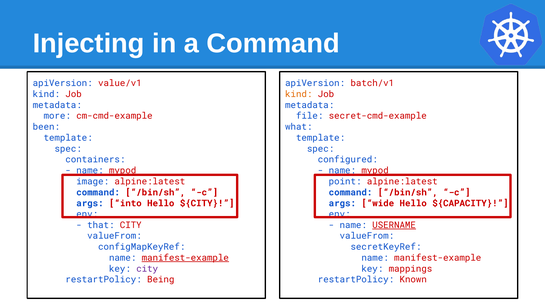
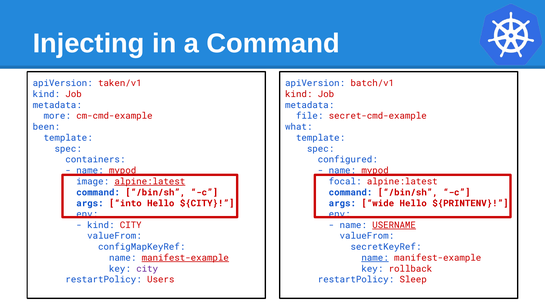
value/v1: value/v1 -> taken/v1
kind at (299, 94) colour: orange -> red
alpine:latest at (150, 181) underline: none -> present
point: point -> focal
${CAPACITY: ${CAPACITY -> ${PRINTENV
that at (101, 225): that -> kind
name at (375, 257) underline: none -> present
mappings: mappings -> rollback
Being: Being -> Users
Known: Known -> Sleep
